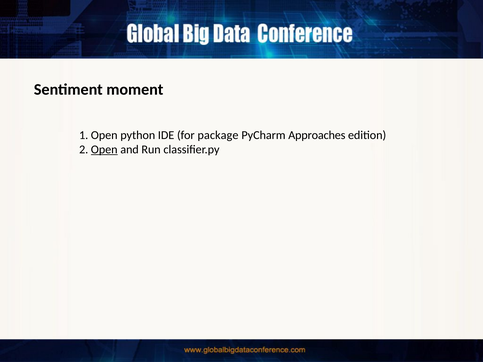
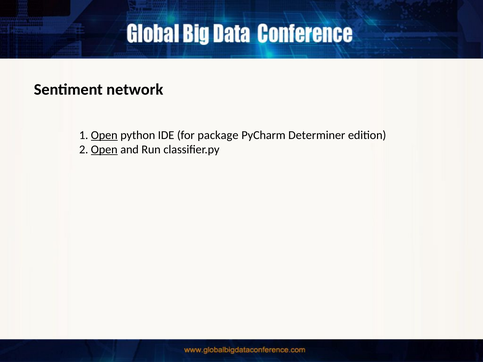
moment: moment -> network
Open at (104, 135) underline: none -> present
Approaches: Approaches -> Determiner
